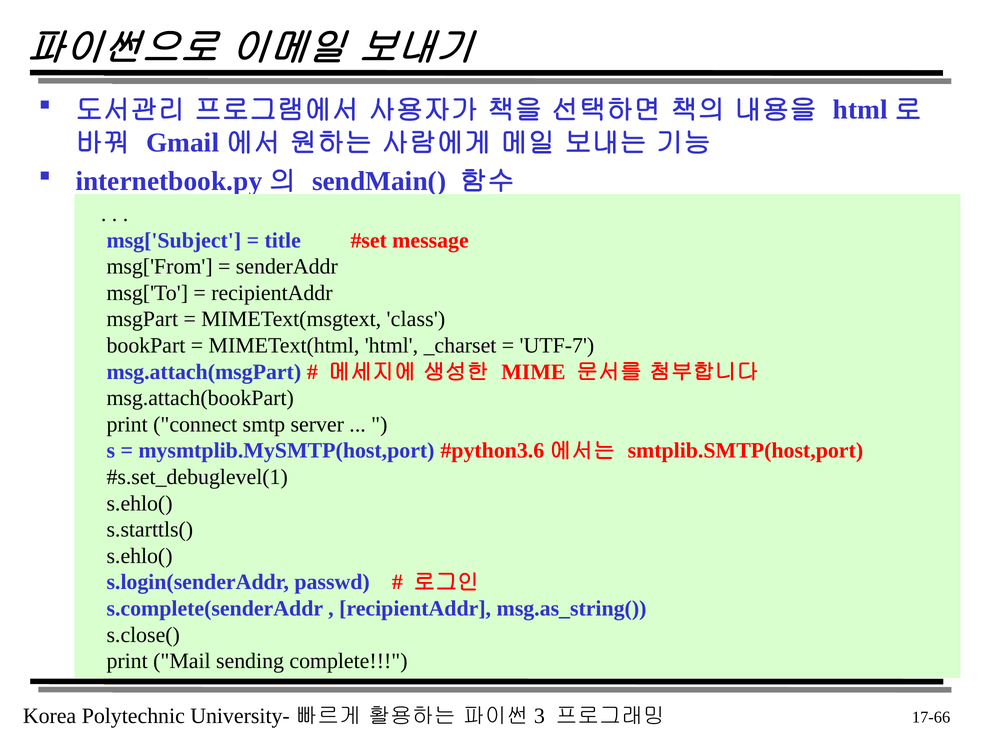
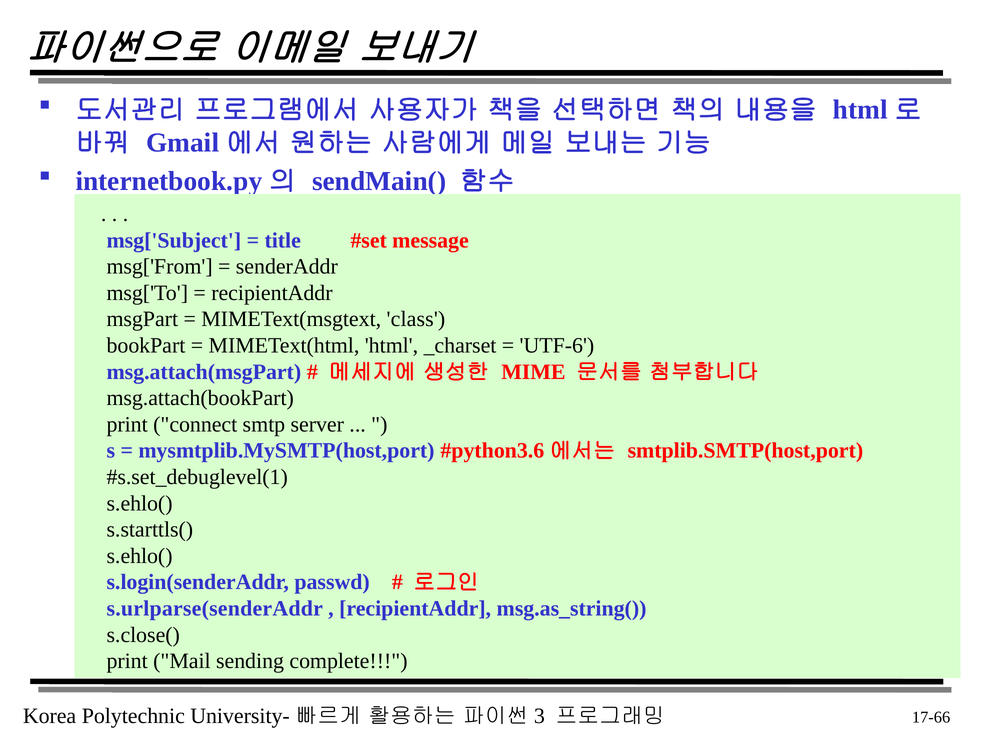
UTF-7: UTF-7 -> UTF-6
s.complete(senderAddr: s.complete(senderAddr -> s.urlparse(senderAddr
